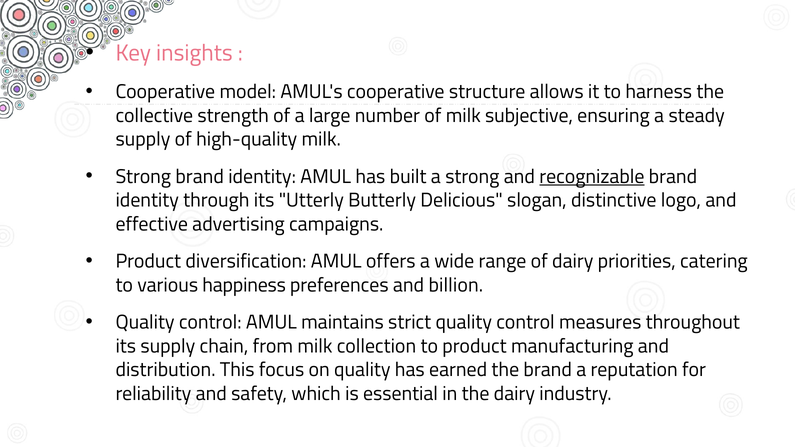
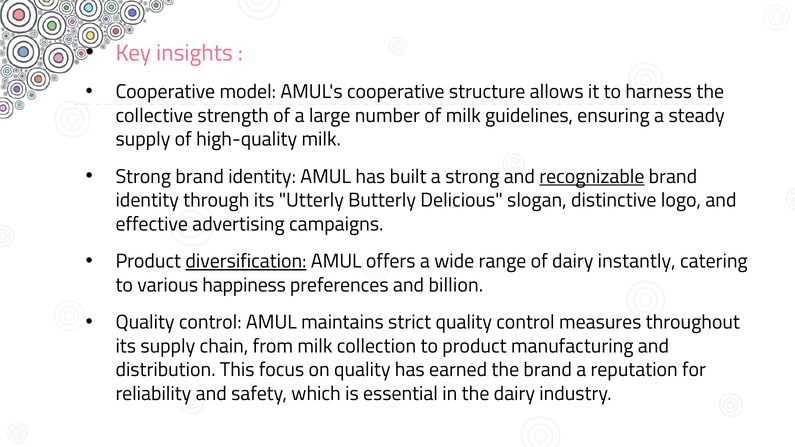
subjective: subjective -> guidelines
diversification underline: none -> present
priorities: priorities -> instantly
